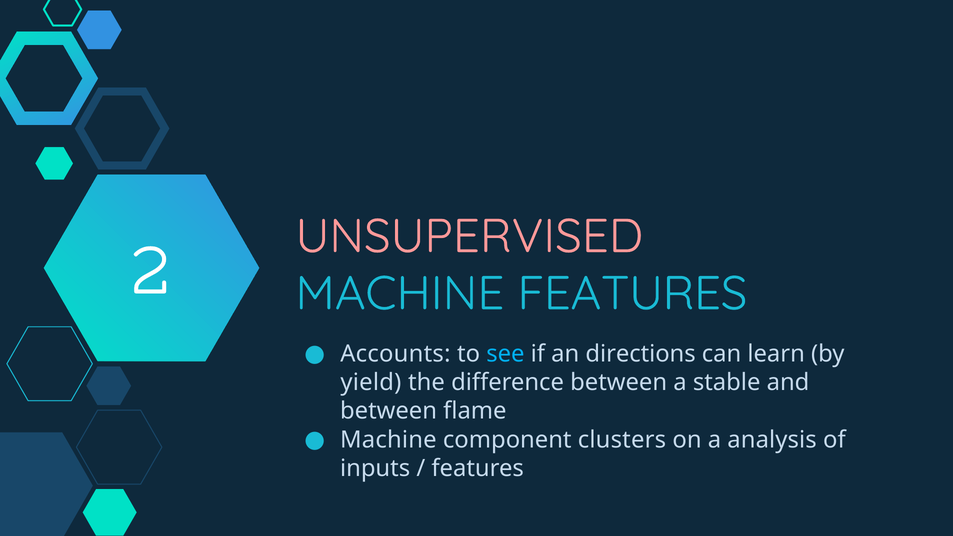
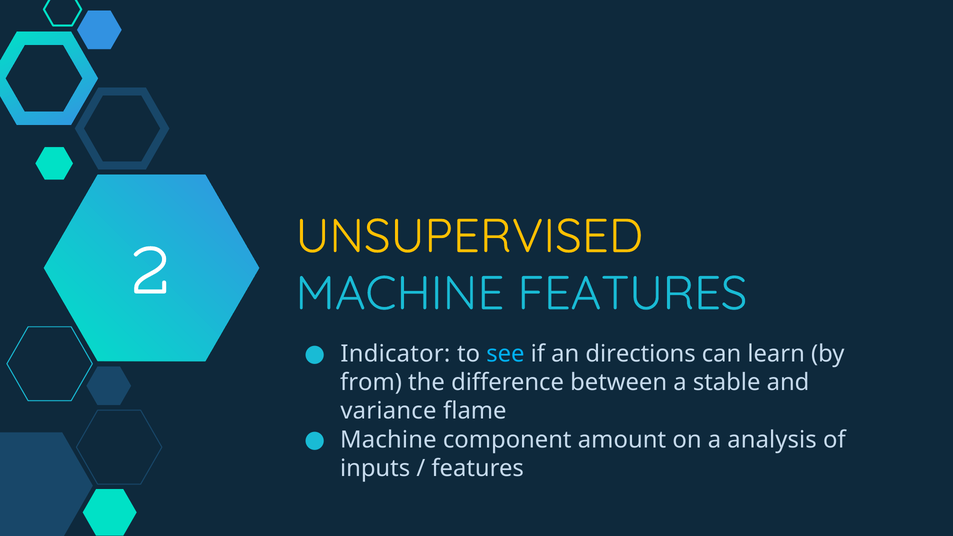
UNSUPERVISED colour: pink -> yellow
Accounts: Accounts -> Indicator
yield: yield -> from
between at (389, 411): between -> variance
clusters: clusters -> amount
